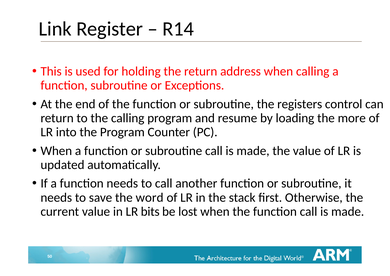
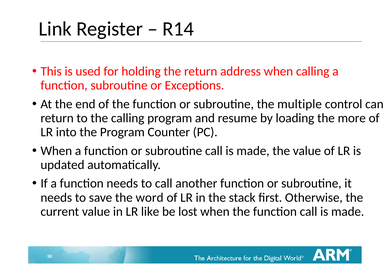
registers: registers -> multiple
bits: bits -> like
